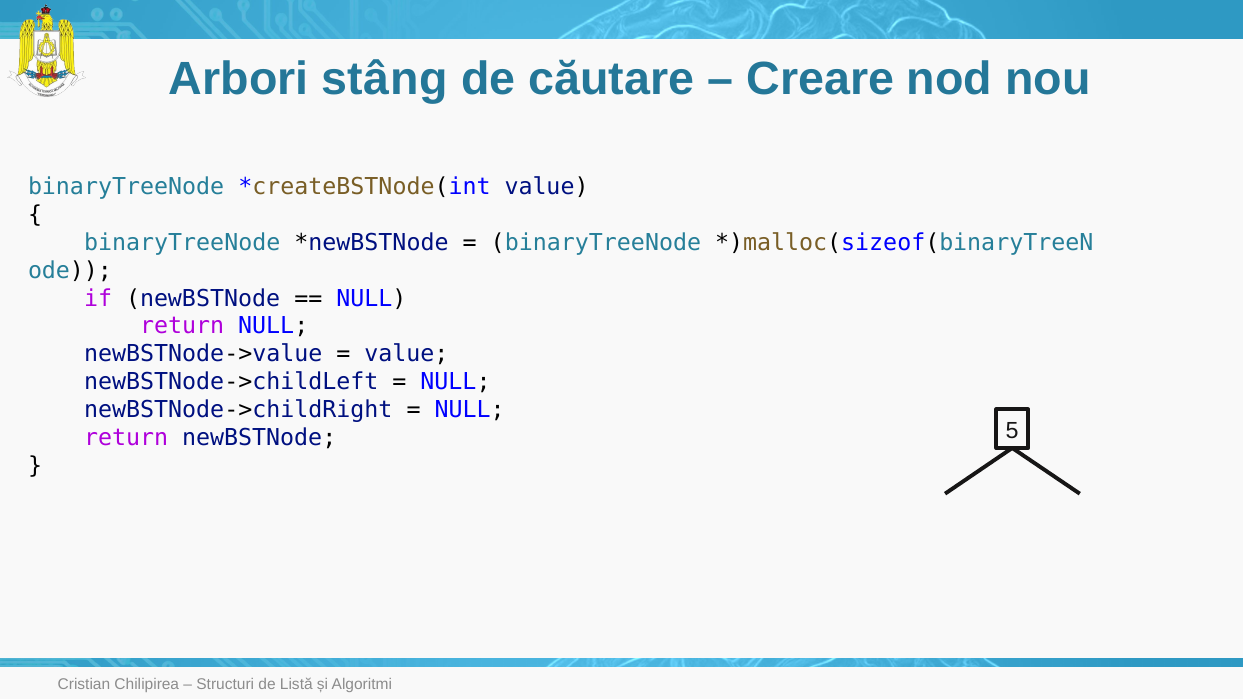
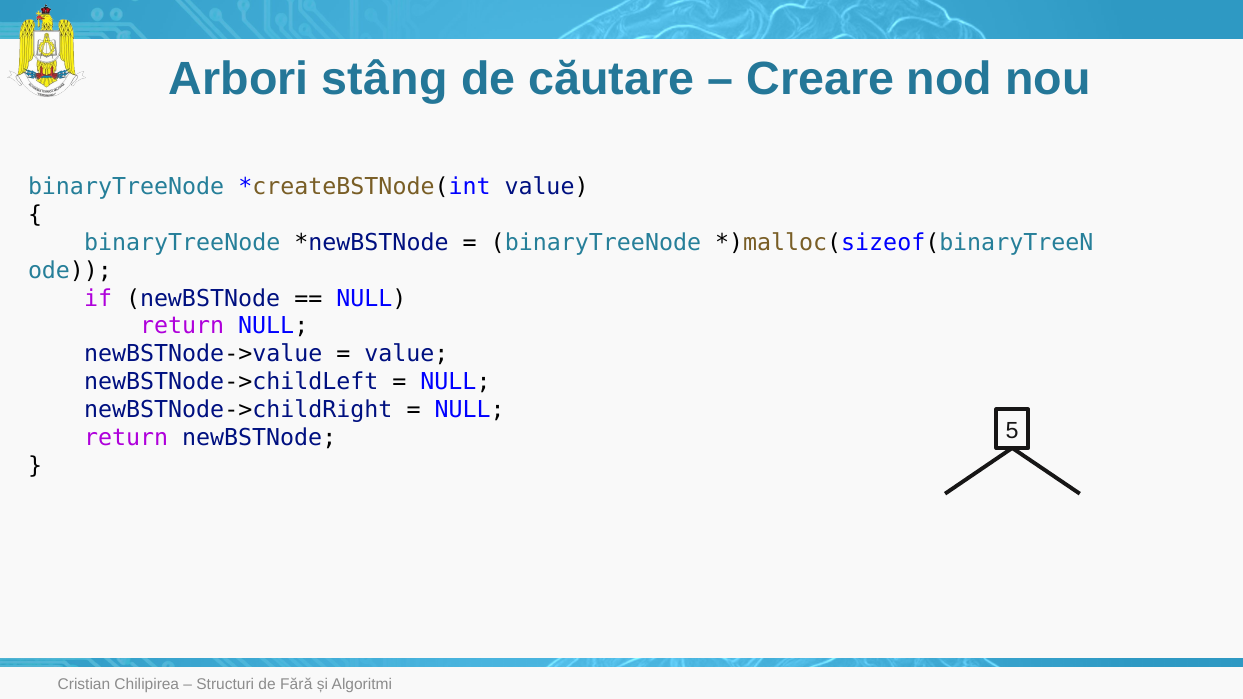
Listă: Listă -> Fără
